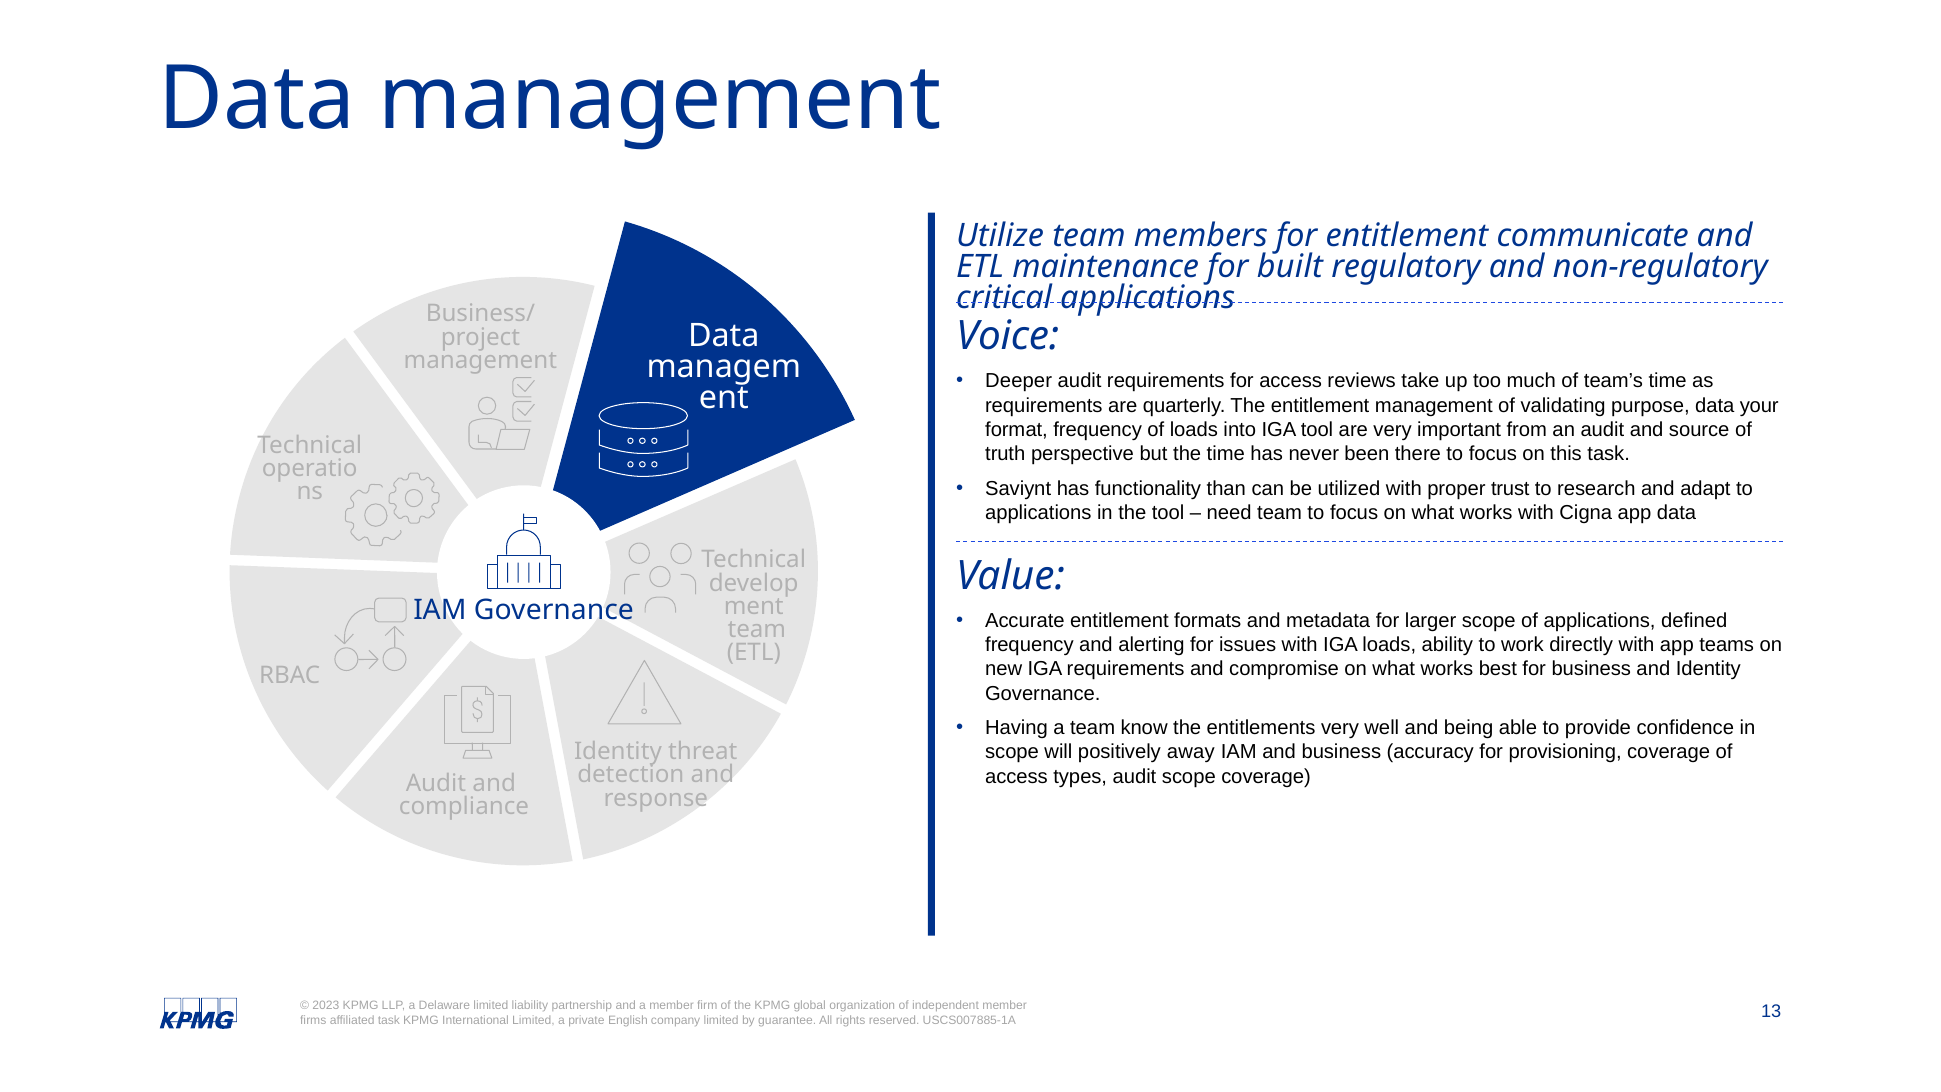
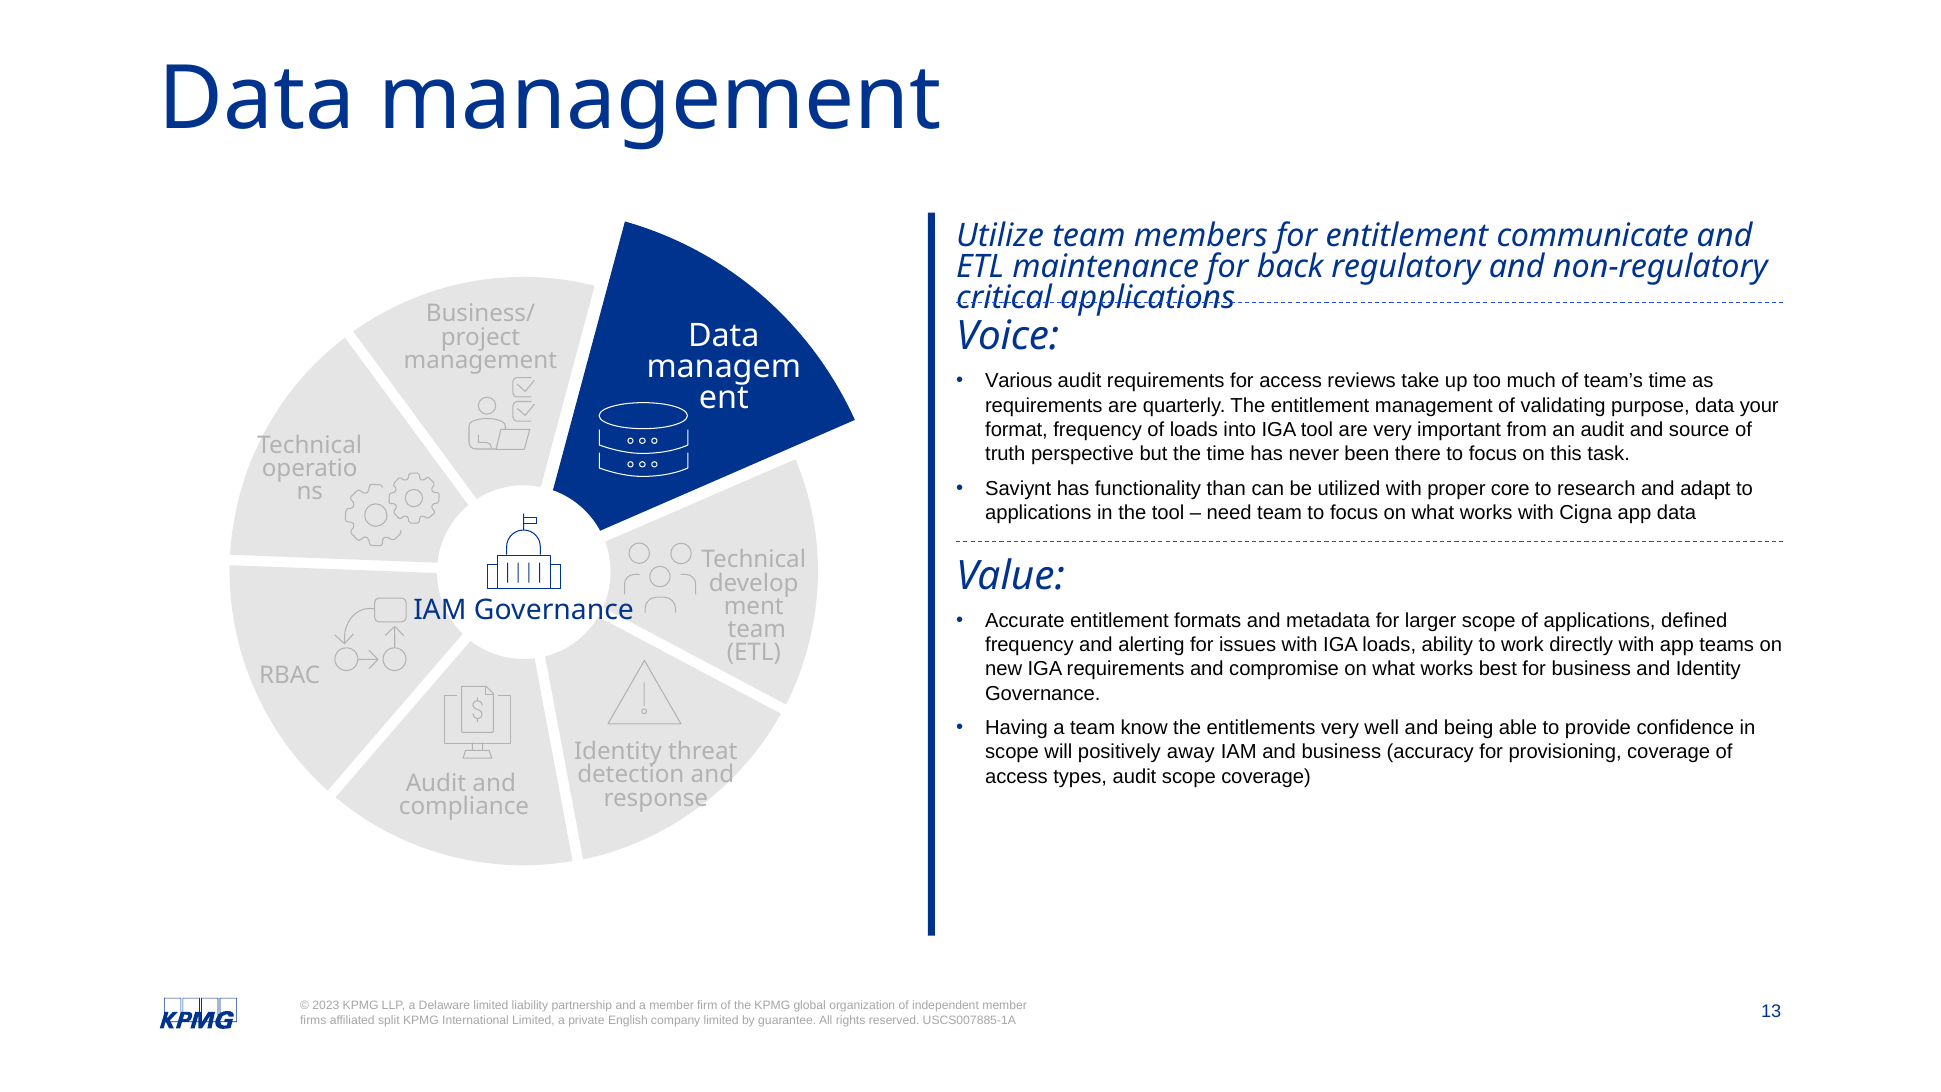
built: built -> back
Deeper: Deeper -> Various
trust: trust -> core
task at (389, 1020): task -> split
